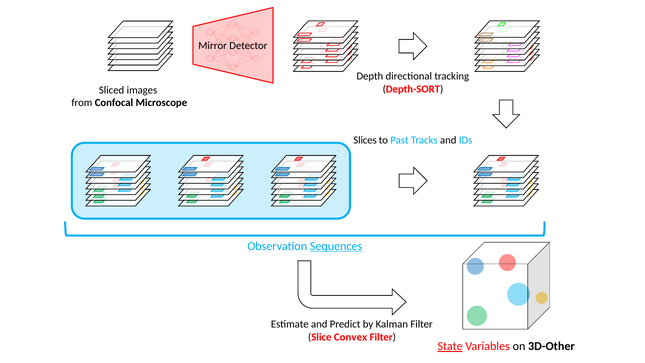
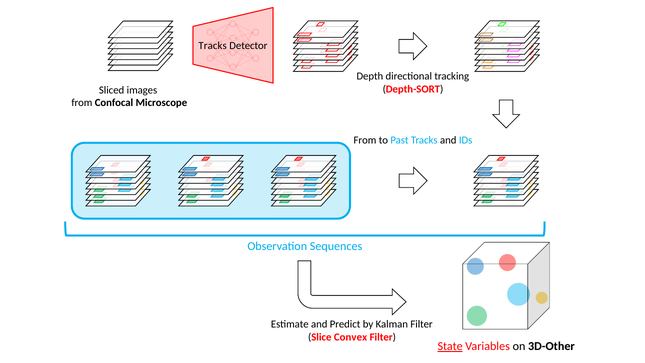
Mirror at (213, 46): Mirror -> Tracks
Slices at (365, 140): Slices -> From
Sequences underline: present -> none
